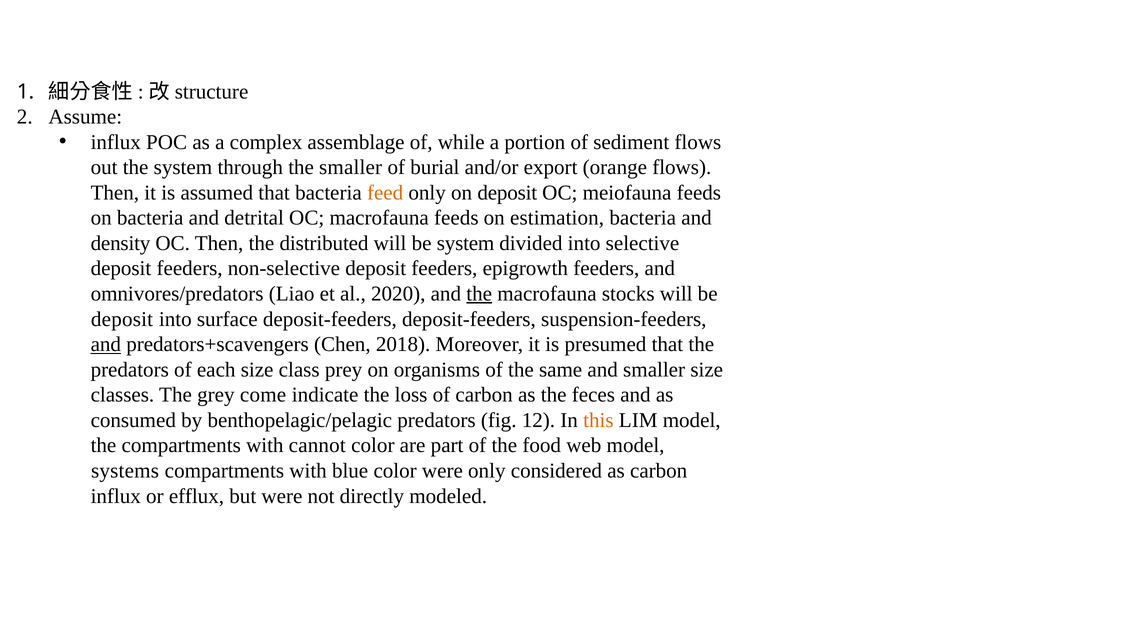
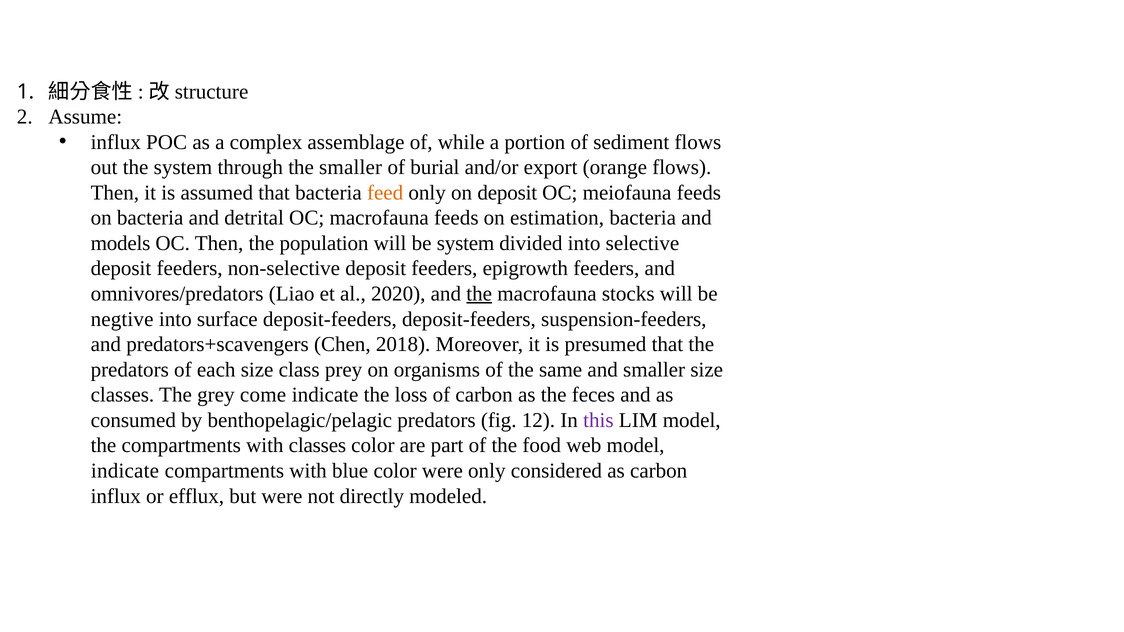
density: density -> models
distributed: distributed -> population
deposit at (122, 319): deposit -> negtive
and at (106, 345) underline: present -> none
this colour: orange -> purple
with cannot: cannot -> classes
systems at (125, 471): systems -> indicate
